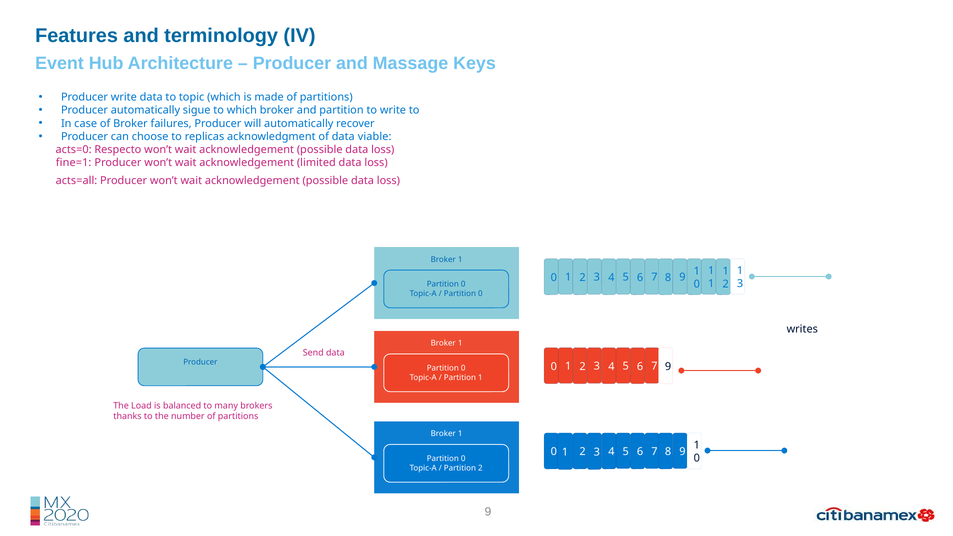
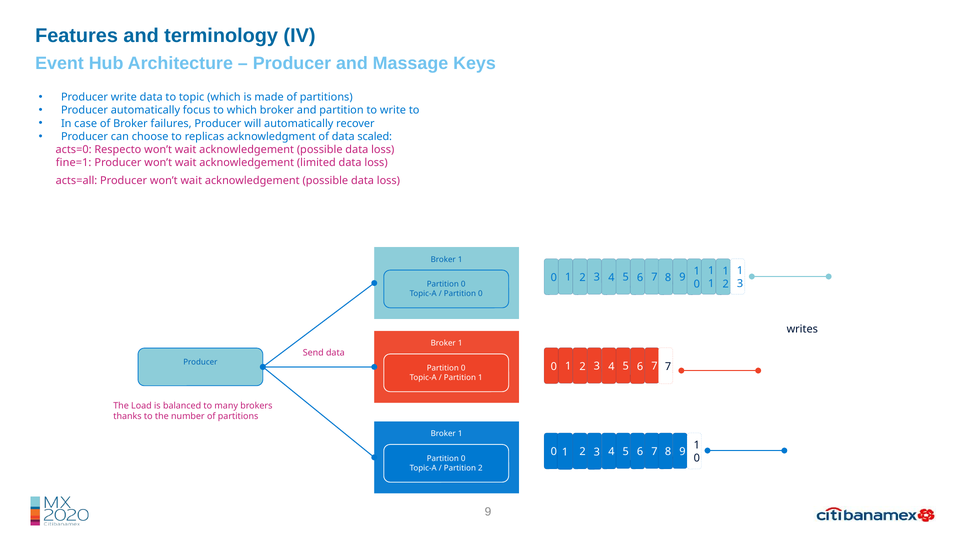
sigue: sigue -> focus
viable: viable -> scaled
7 9: 9 -> 7
